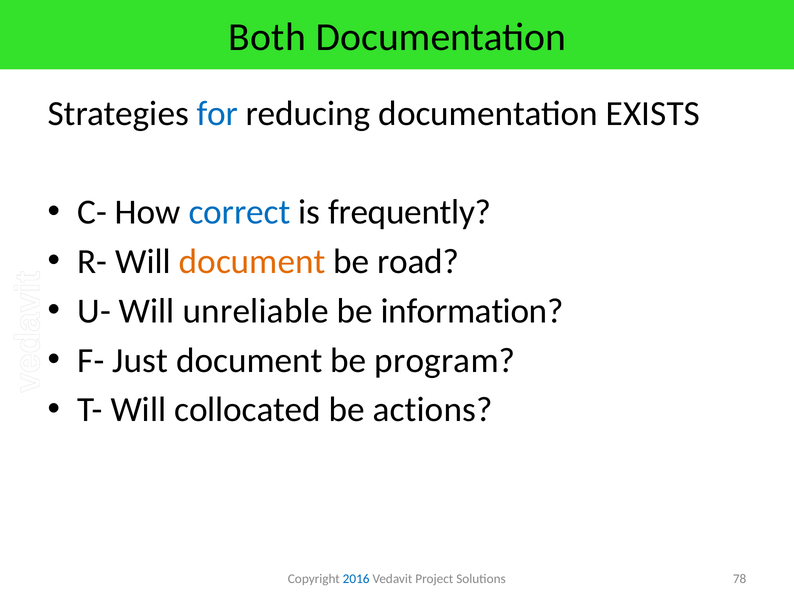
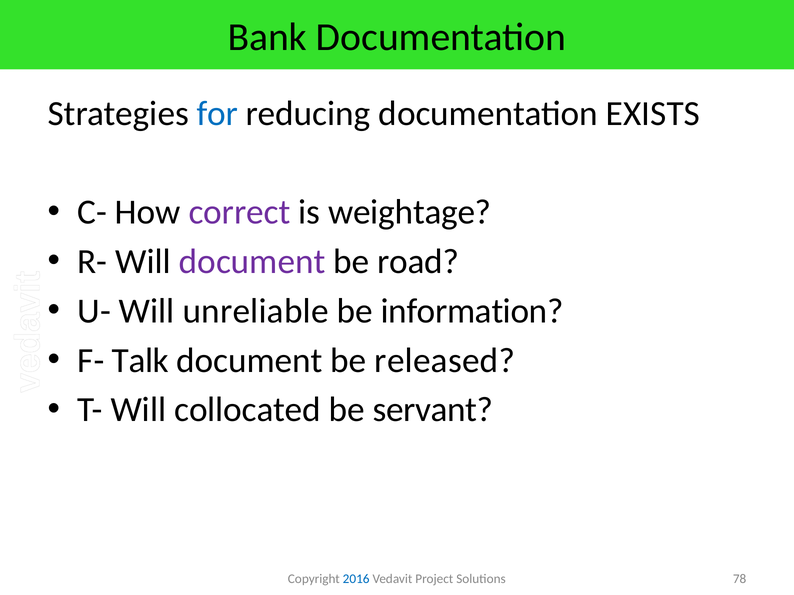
Both: Both -> Bank
correct colour: blue -> purple
frequently: frequently -> weightage
document at (252, 262) colour: orange -> purple
Just: Just -> Talk
program: program -> released
actions: actions -> servant
